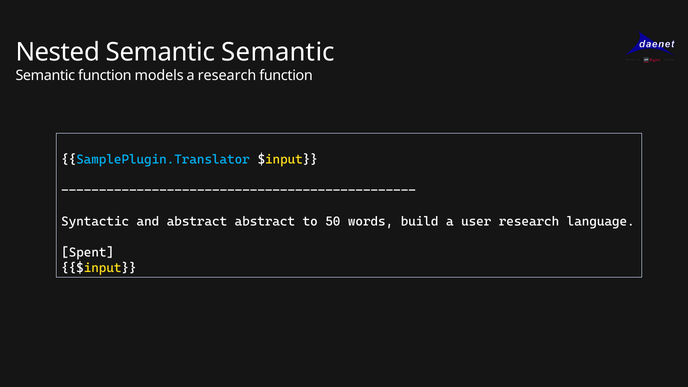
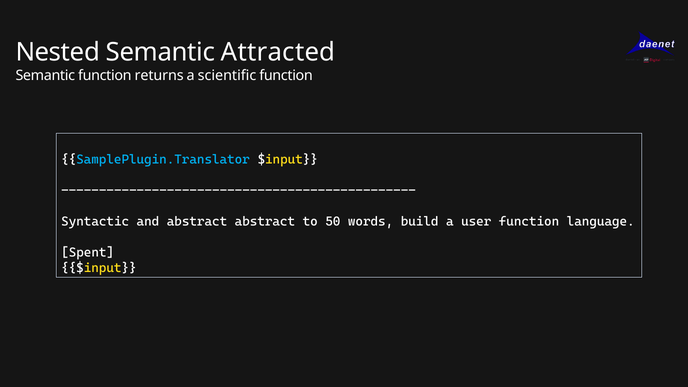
Nested Semantic Semantic: Semantic -> Attracted
models: models -> returns
a research: research -> scientific
user research: research -> function
